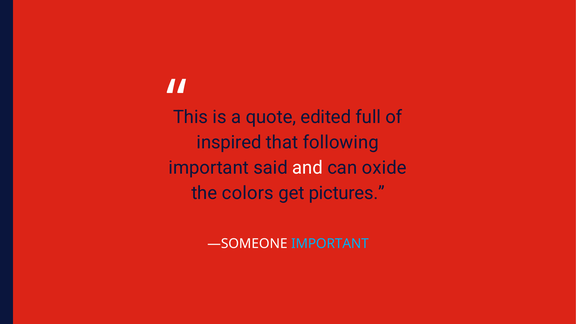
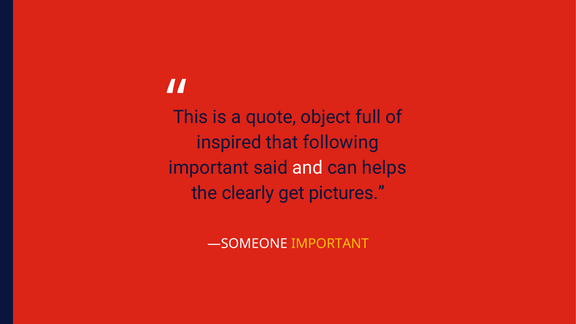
edited: edited -> object
oxide: oxide -> helps
colors: colors -> clearly
IMPORTANT at (330, 244) colour: light blue -> yellow
